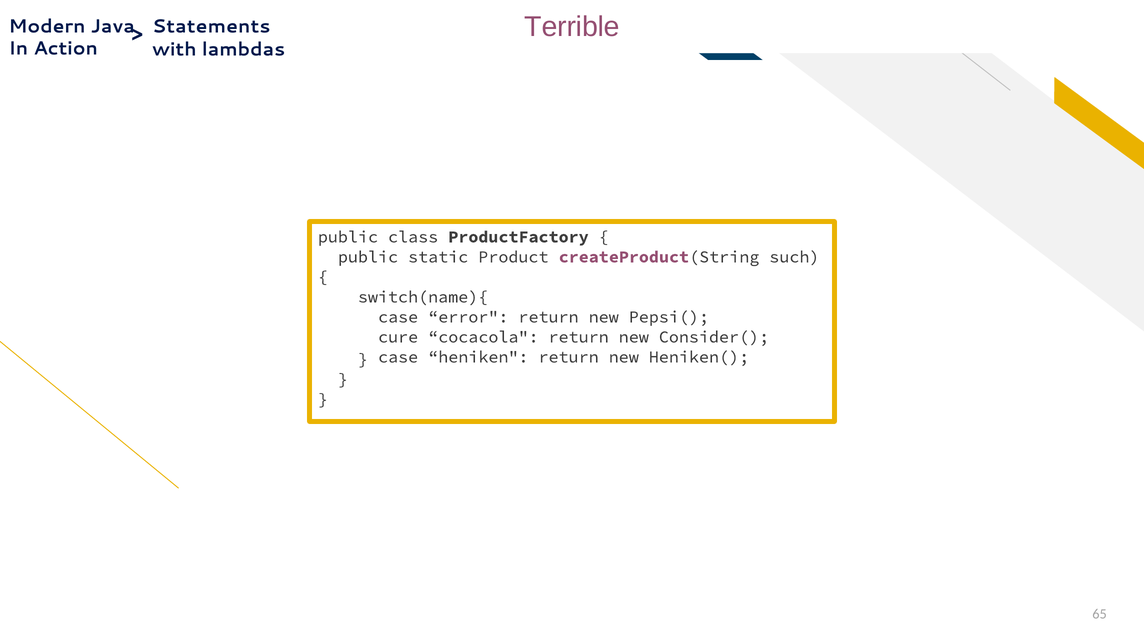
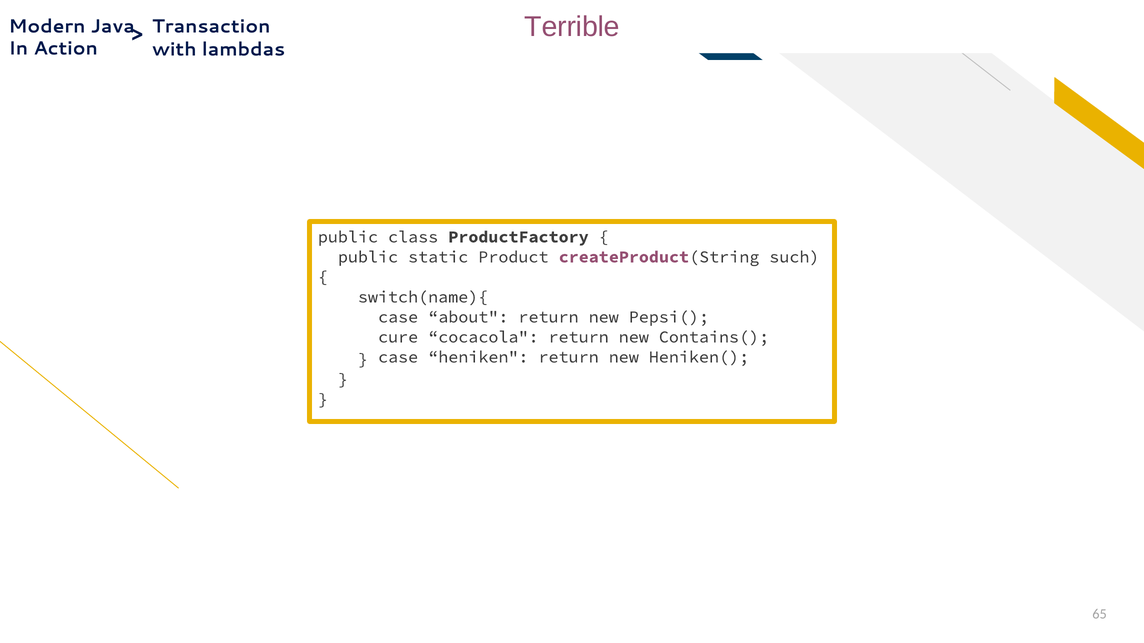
Statements: Statements -> Transaction
error: error -> about
Consider(: Consider( -> Contains(
